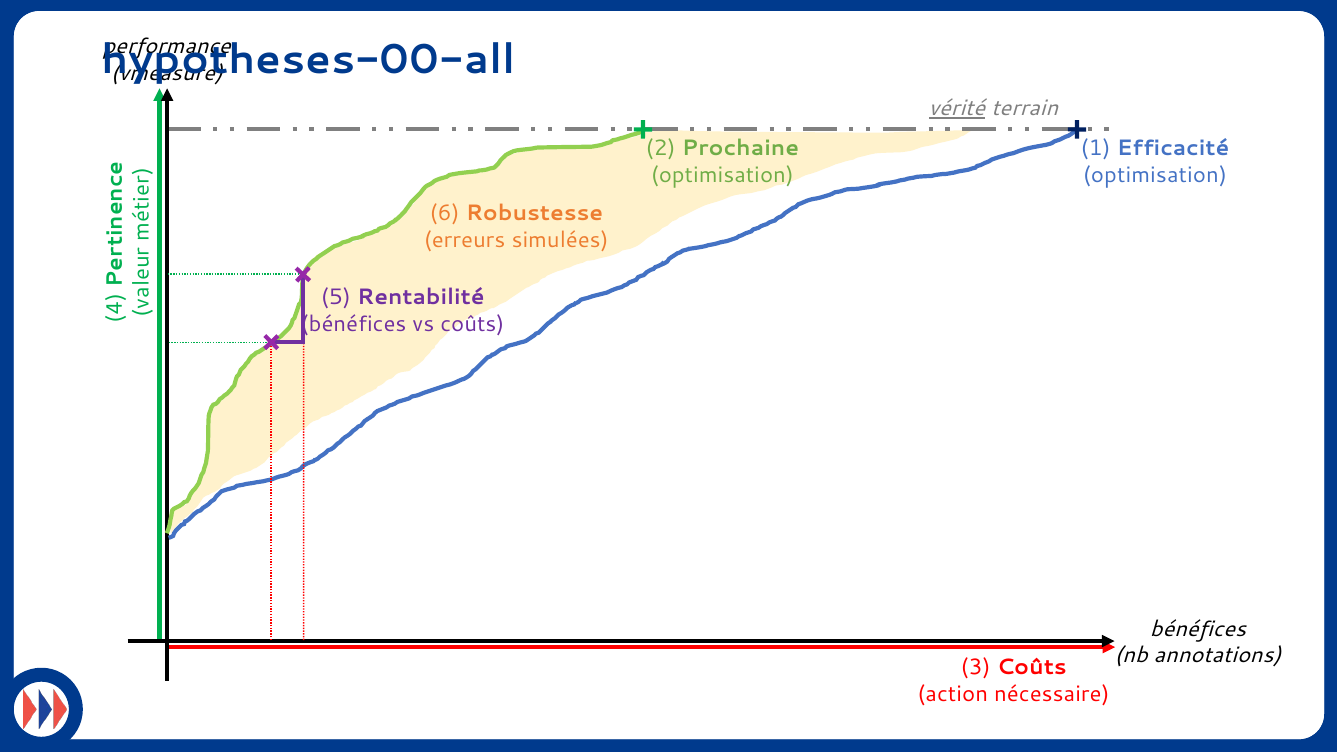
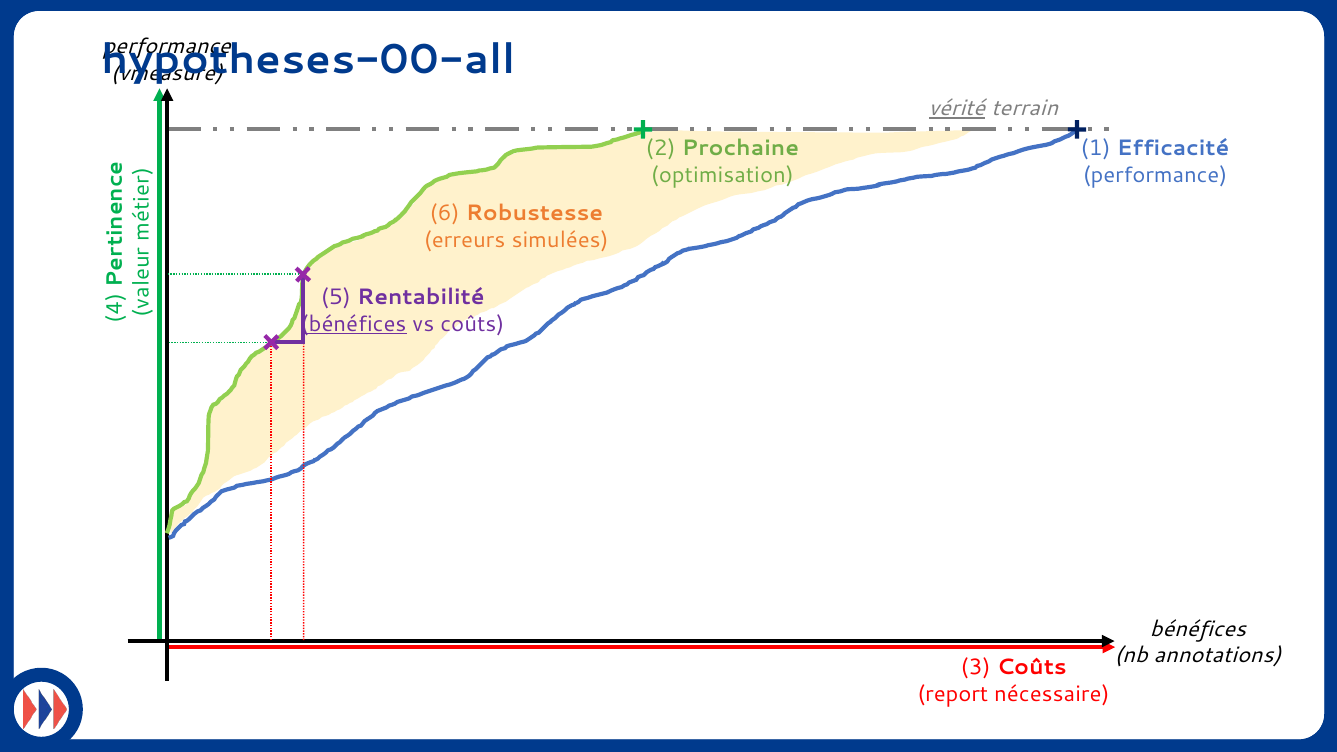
optimisation at (1155, 175): optimisation -> performance
bénéfices at (354, 324) underline: none -> present
action: action -> report
